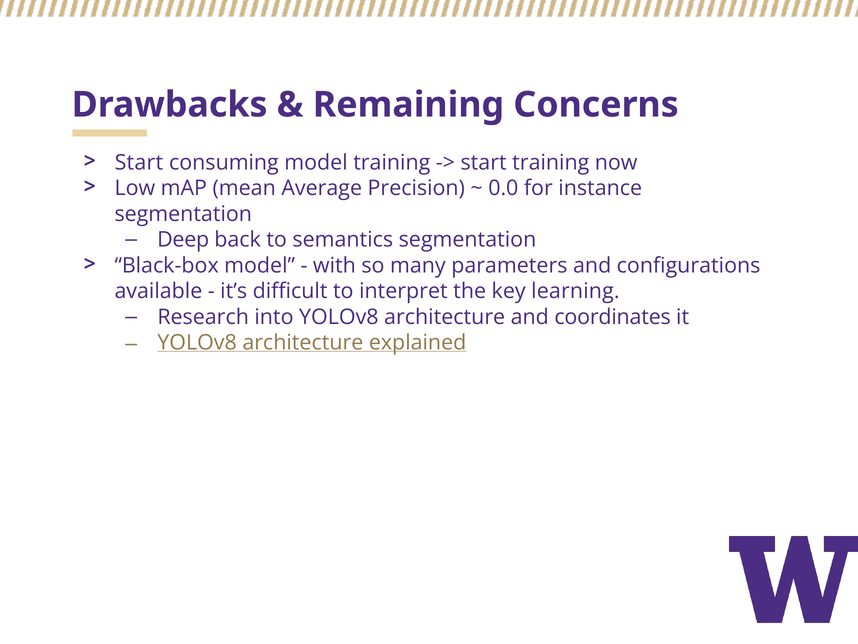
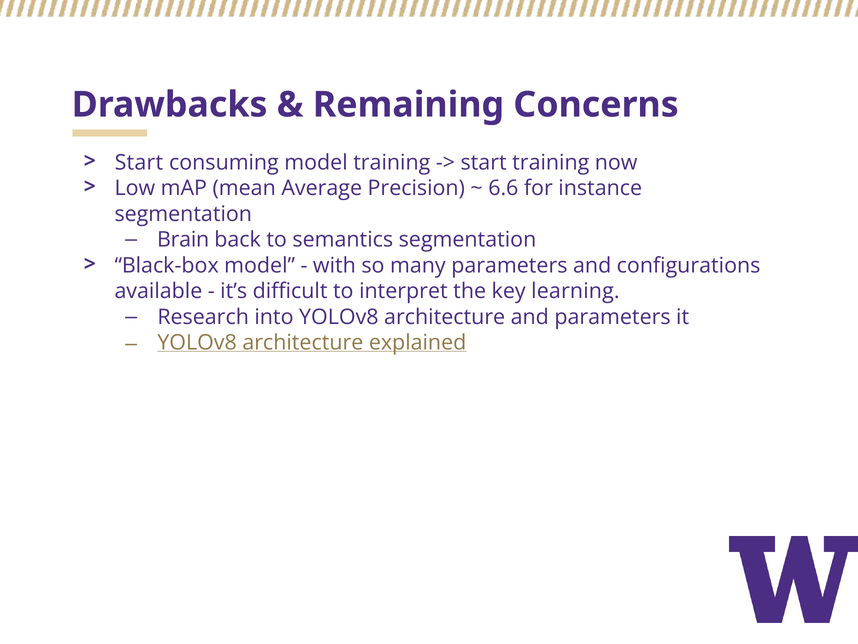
0.0: 0.0 -> 6.6
Deep: Deep -> Brain
and coordinates: coordinates -> parameters
